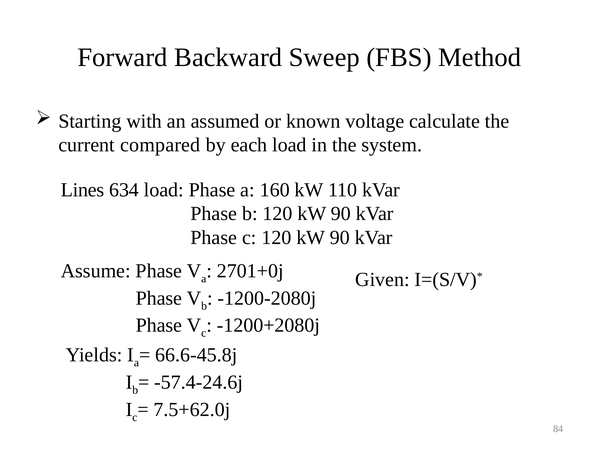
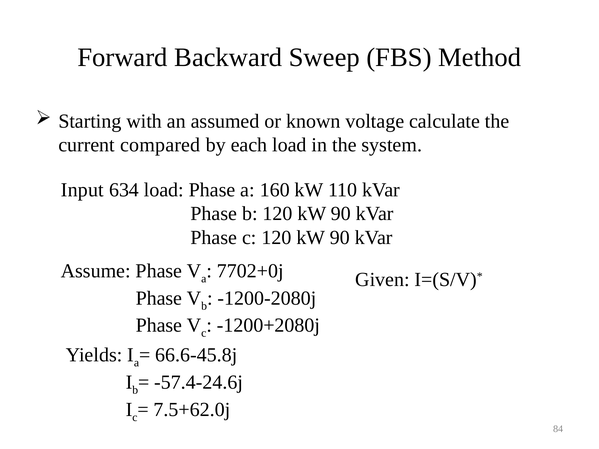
Lines: Lines -> Input
2701+0j: 2701+0j -> 7702+0j
